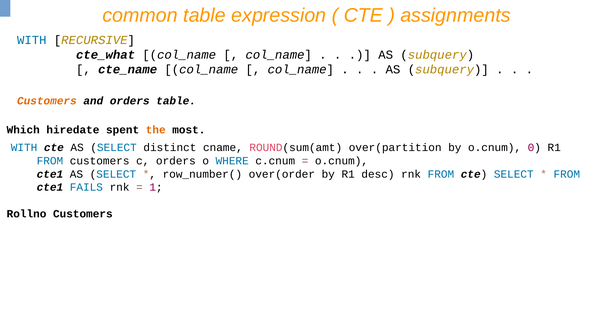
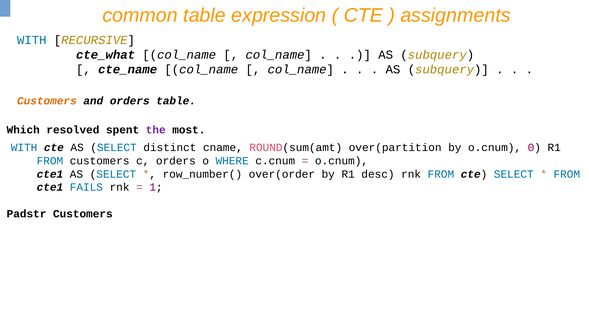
hiredate: hiredate -> resolved
the colour: orange -> purple
Rollno: Rollno -> Padstr
